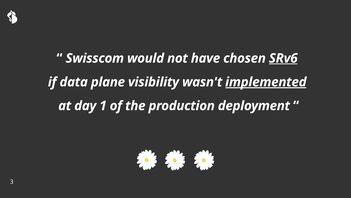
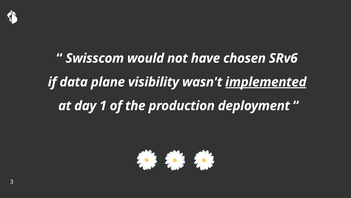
SRv6 underline: present -> none
